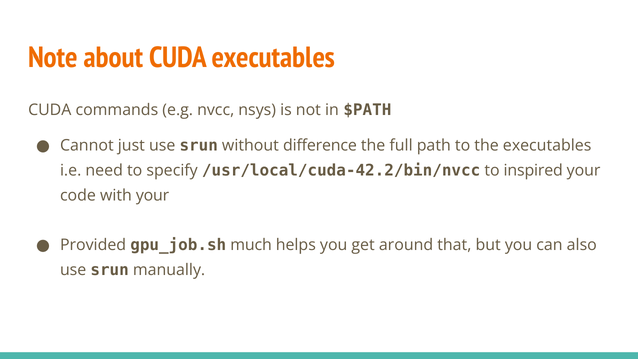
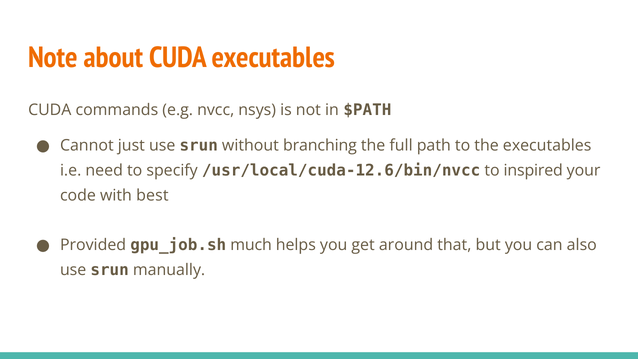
difference: difference -> branching
/usr/local/cuda-42.2/bin/nvcc: /usr/local/cuda-42.2/bin/nvcc -> /usr/local/cuda-12.6/bin/nvcc
with your: your -> best
